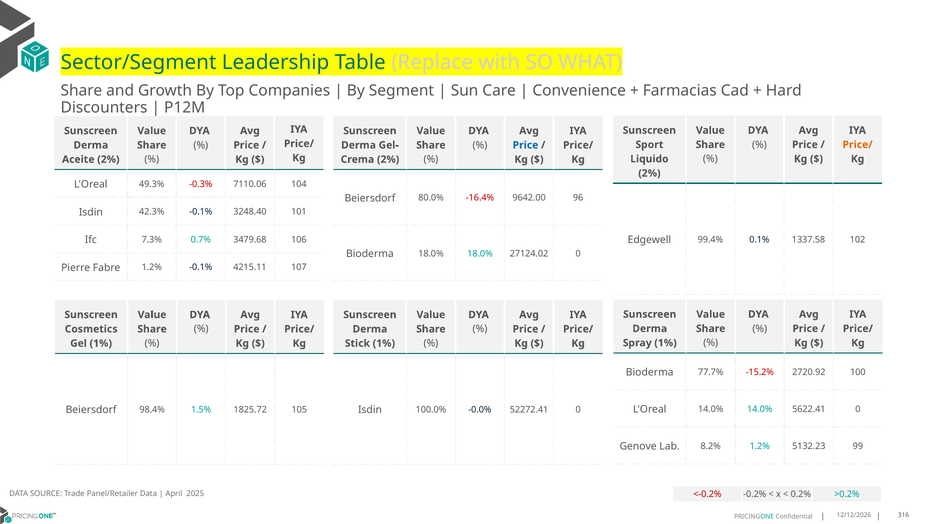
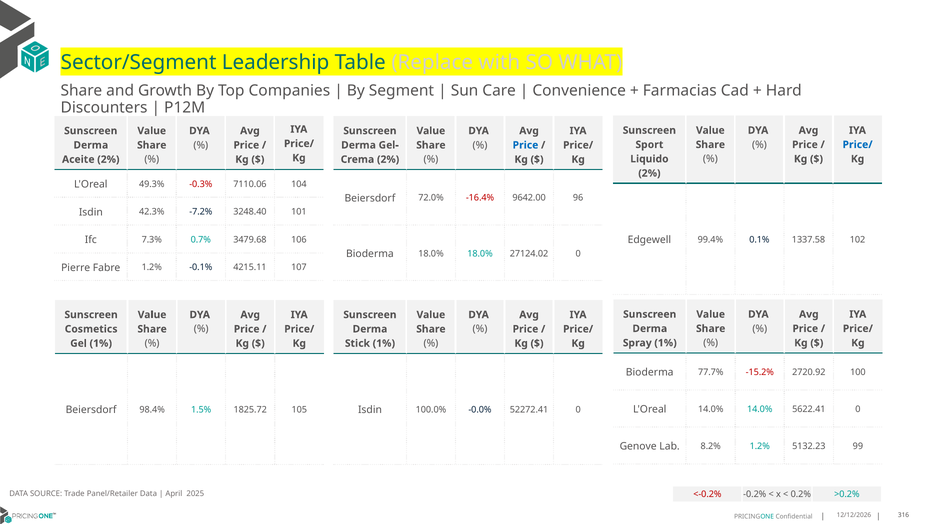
Price/ at (858, 145) colour: orange -> blue
80.0%: 80.0% -> 72.0%
42.3% -0.1%: -0.1% -> -7.2%
